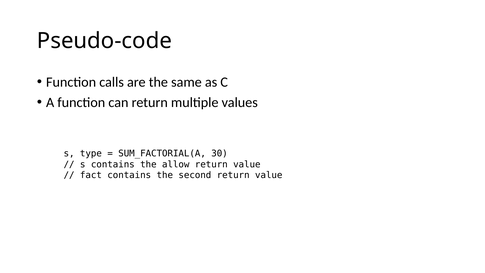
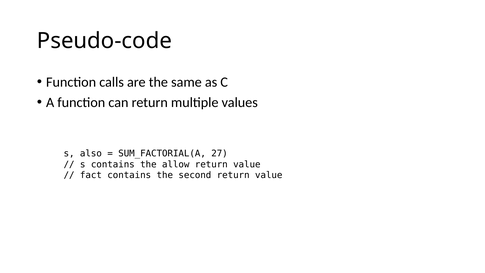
type: type -> also
30: 30 -> 27
